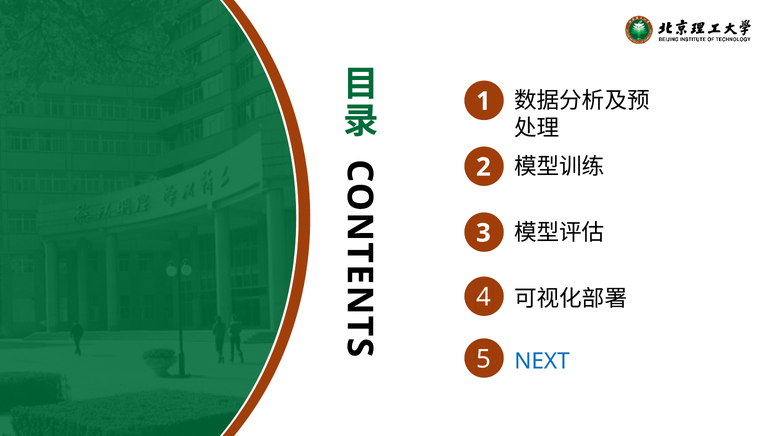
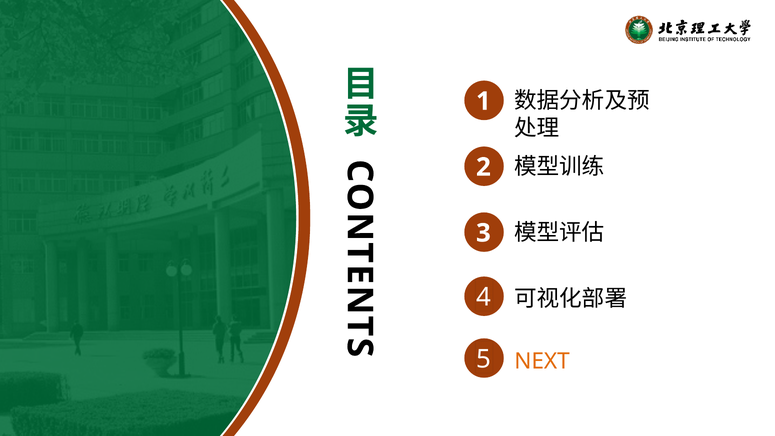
NEXT colour: blue -> orange
